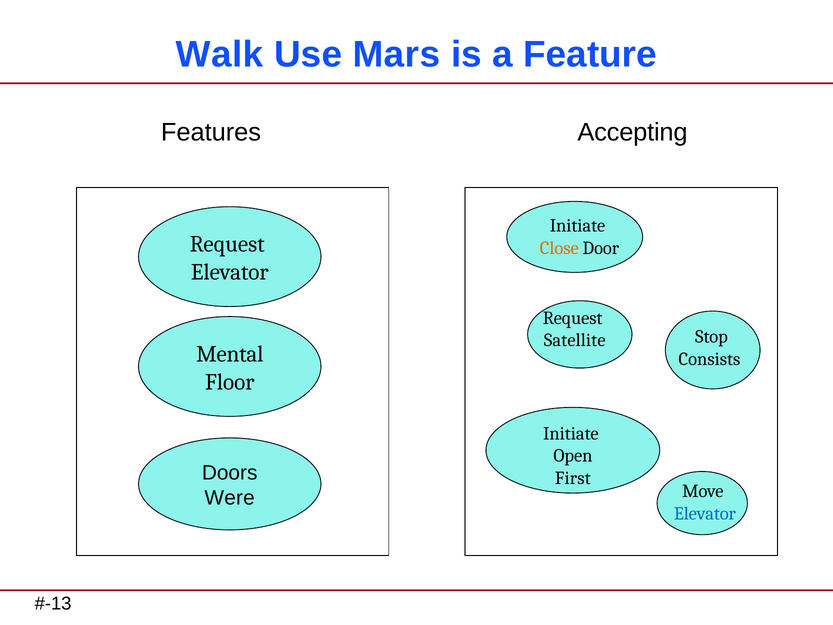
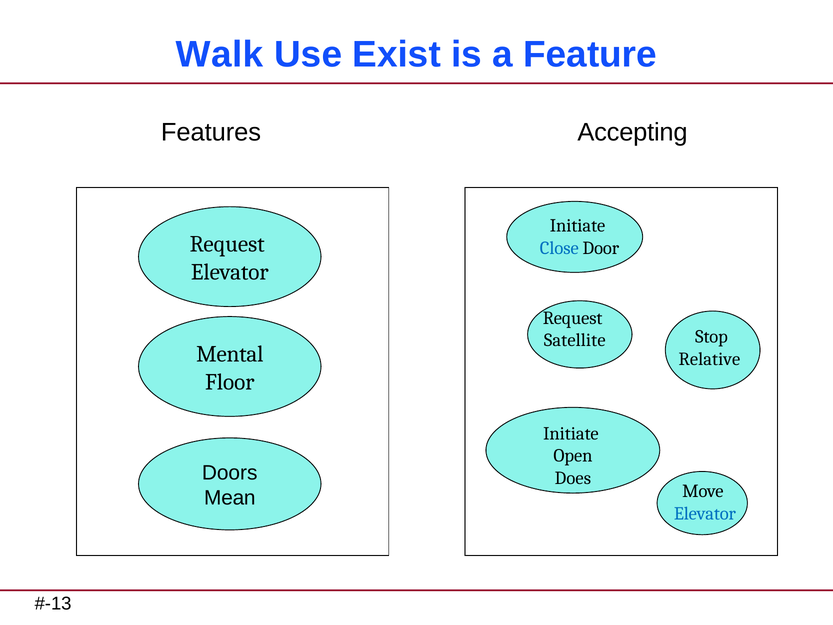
Mars: Mars -> Exist
Close colour: orange -> blue
Consists: Consists -> Relative
First: First -> Does
Were: Were -> Mean
